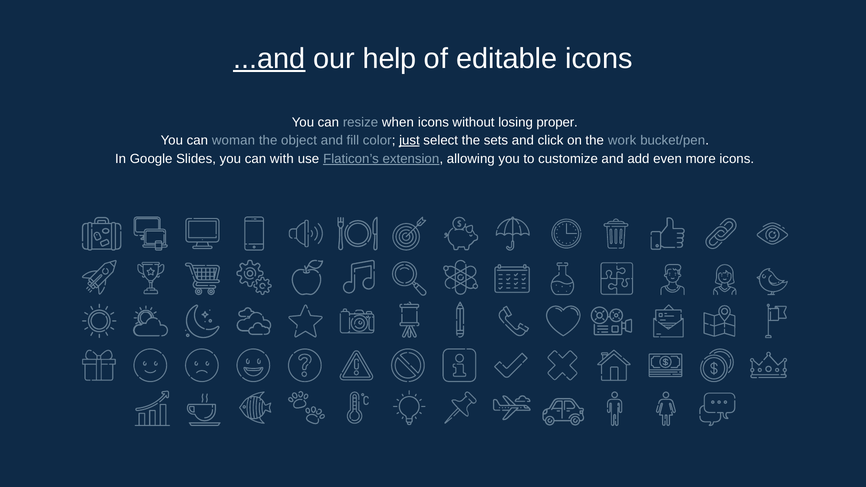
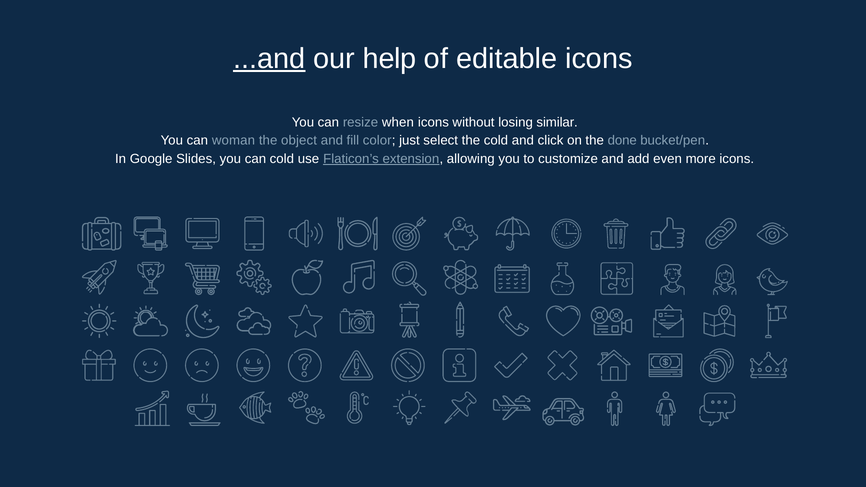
proper: proper -> similar
just underline: present -> none
the sets: sets -> cold
work: work -> done
can with: with -> cold
